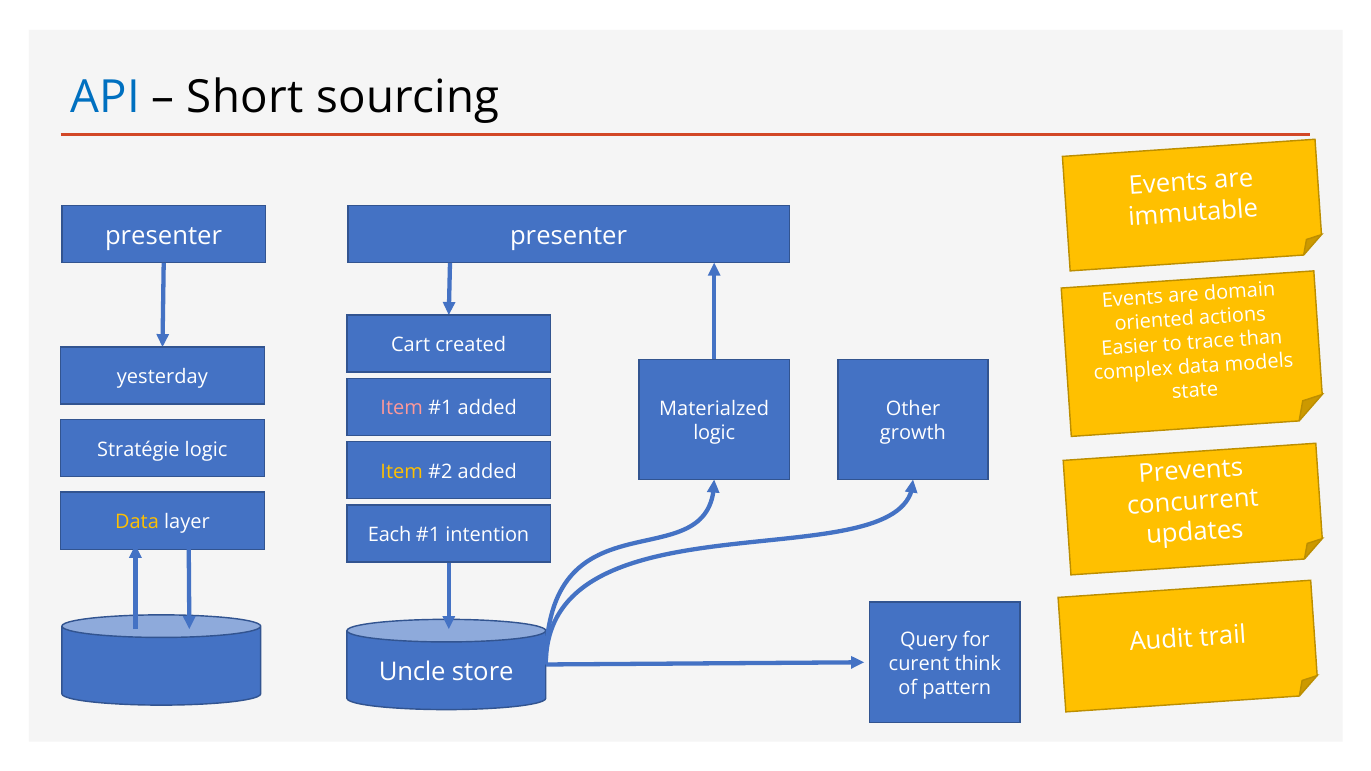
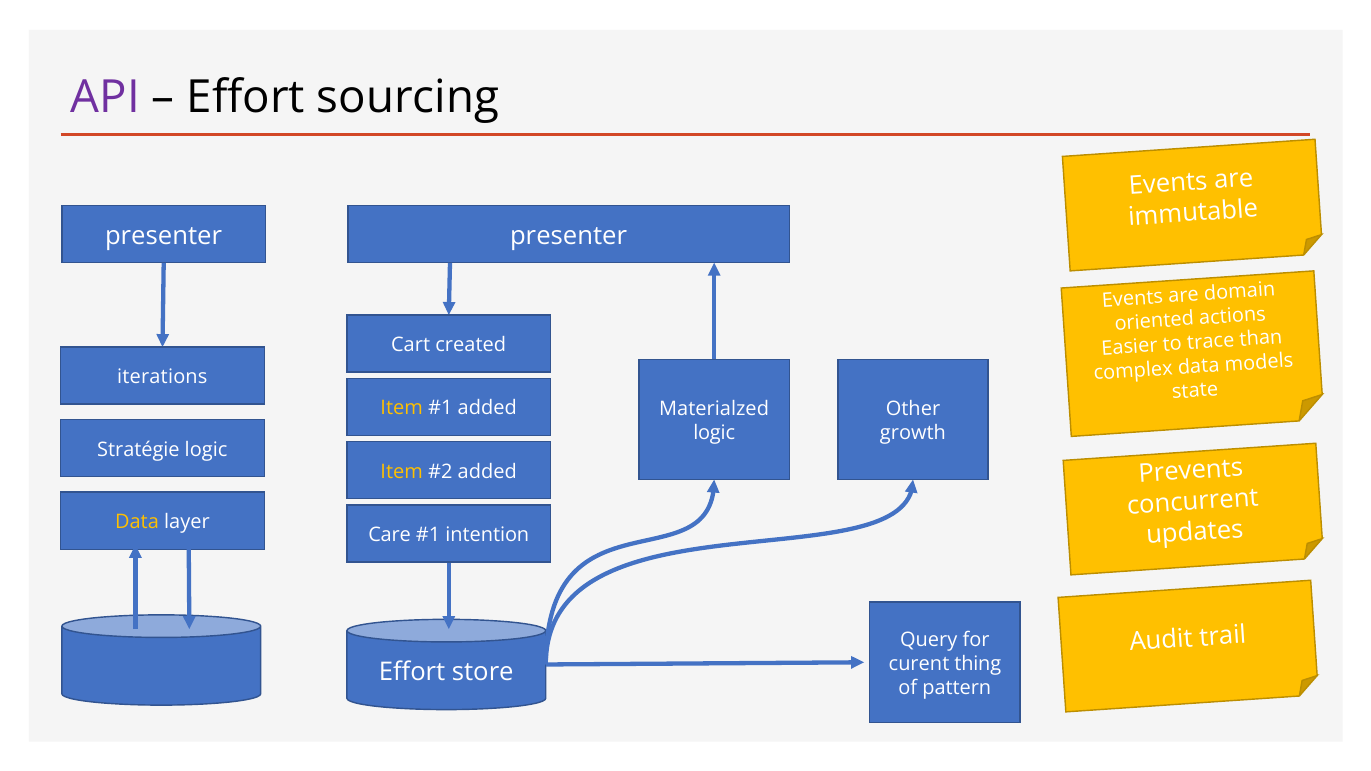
API colour: blue -> purple
Short at (246, 98): Short -> Effort
yesterday: yesterday -> iterations
Item at (402, 408) colour: pink -> yellow
Each: Each -> Care
think: think -> thing
Uncle at (412, 672): Uncle -> Effort
